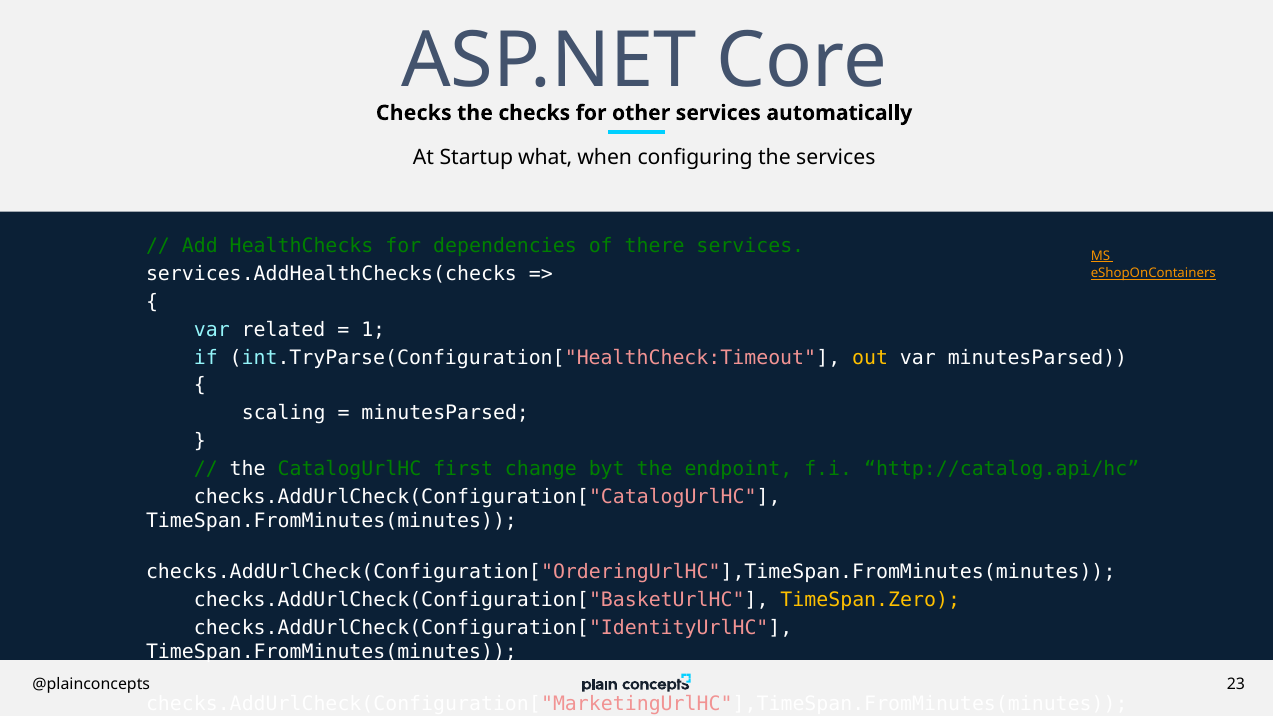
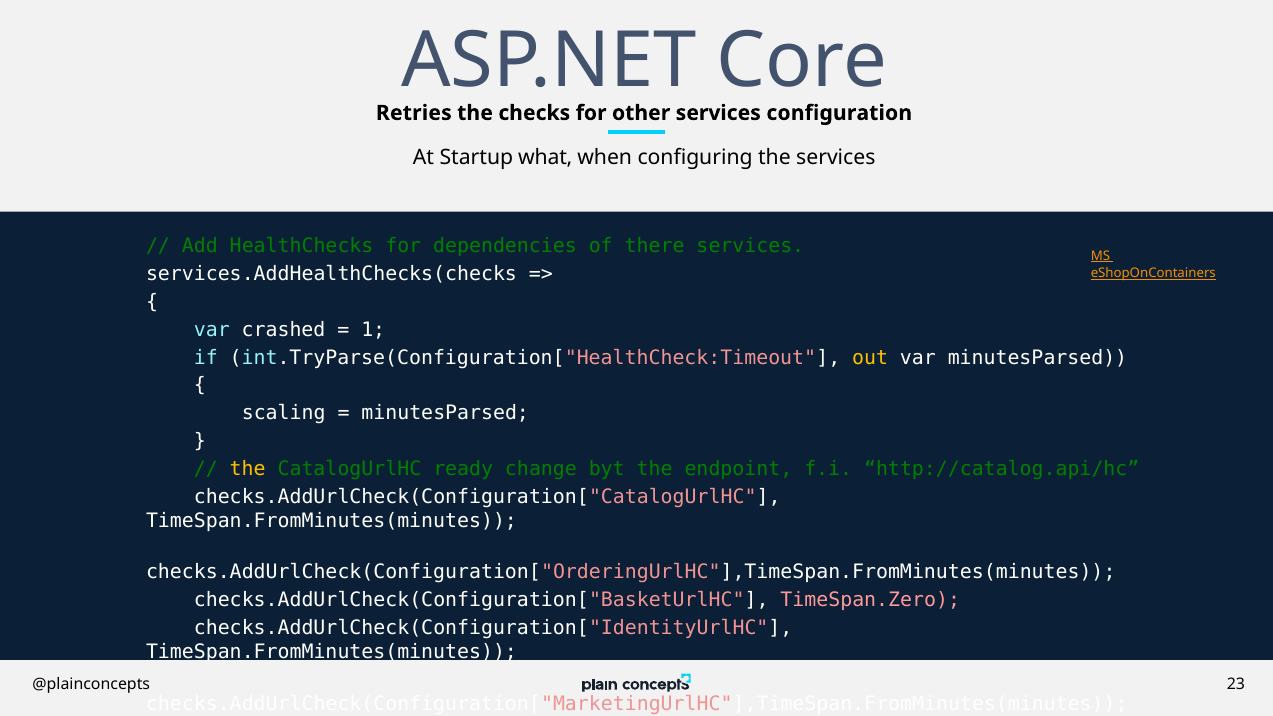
Checks at (414, 113): Checks -> Retries
automatically: automatically -> configuration
related: related -> crashed
the at (248, 469) colour: white -> yellow
first: first -> ready
TimeSpan.Zero colour: yellow -> pink
